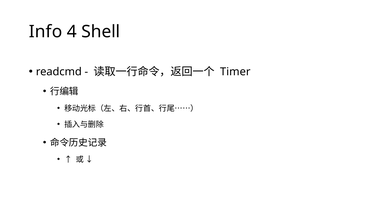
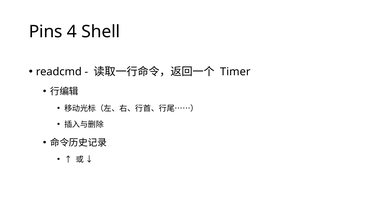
Info: Info -> Pins
